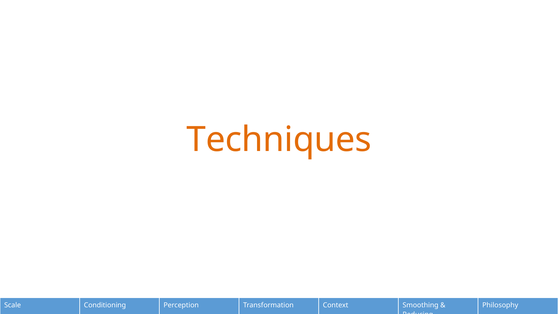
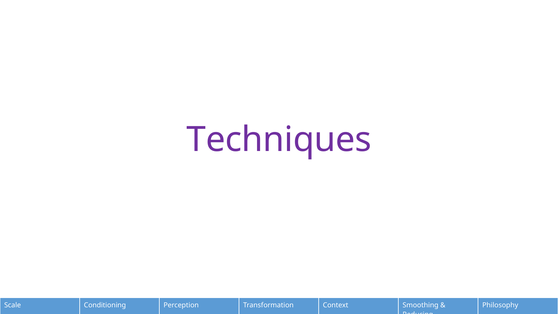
Techniques colour: orange -> purple
